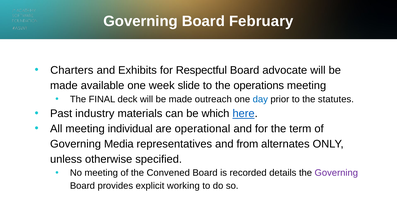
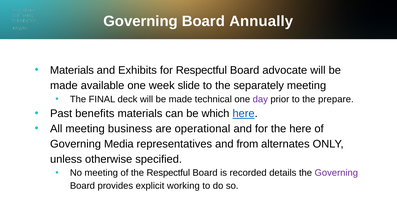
February: February -> Annually
Charters at (72, 70): Charters -> Materials
operations: operations -> separately
outreach: outreach -> technical
day colour: blue -> purple
statutes: statutes -> prepare
industry: industry -> benefits
individual: individual -> business
the term: term -> here
the Convened: Convened -> Respectful
